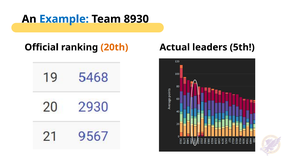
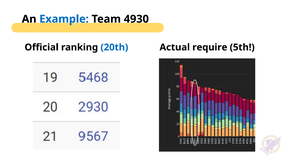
8930: 8930 -> 4930
20th colour: orange -> blue
leaders: leaders -> require
